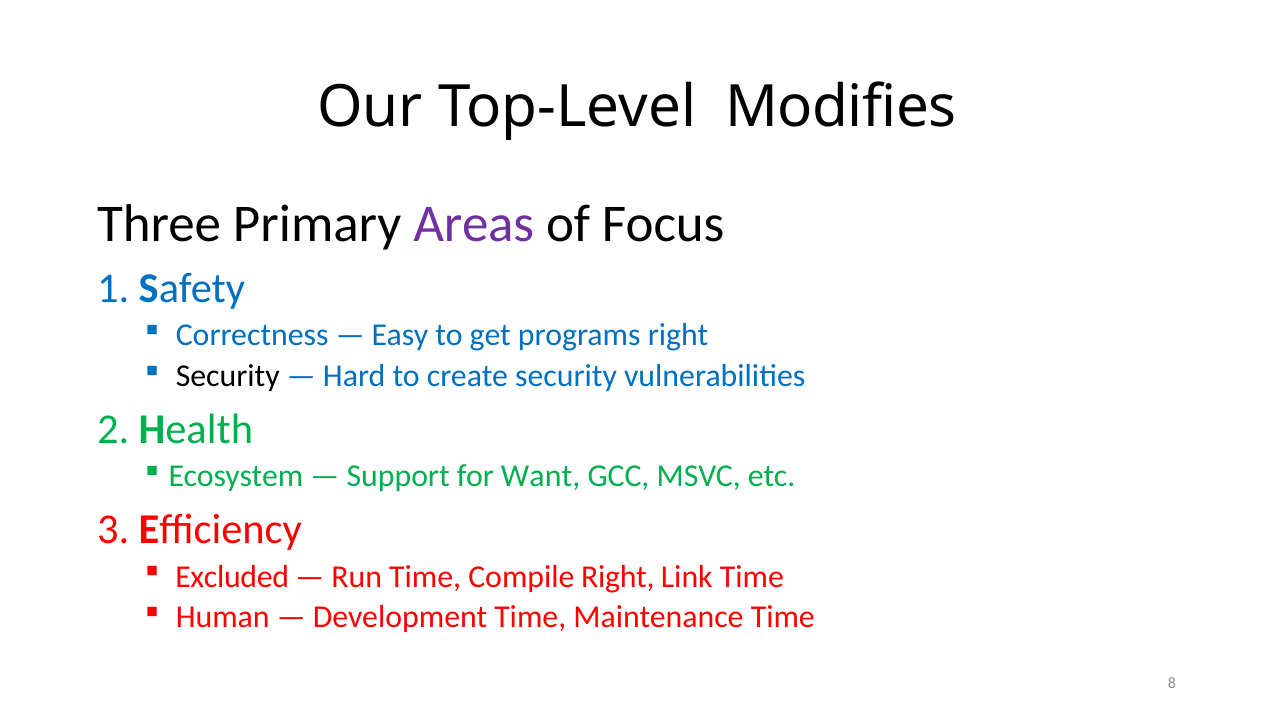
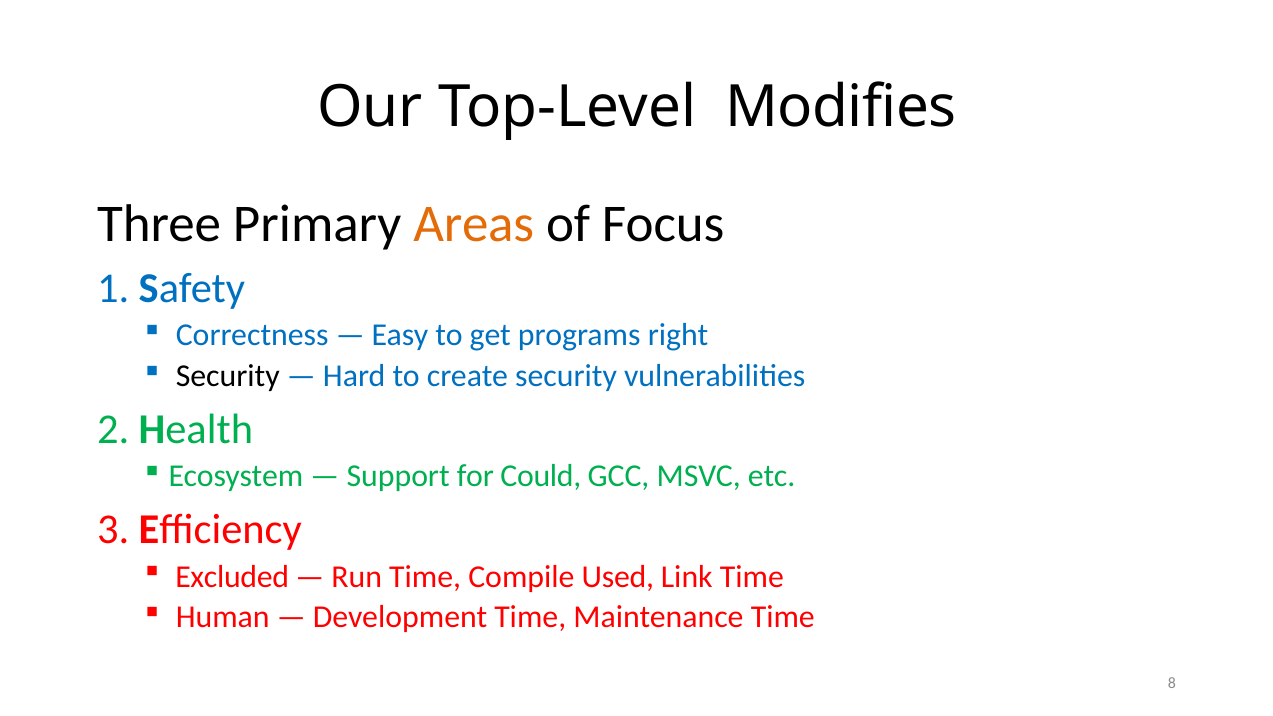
Areas colour: purple -> orange
Want: Want -> Could
Compile Right: Right -> Used
